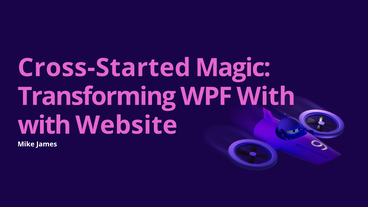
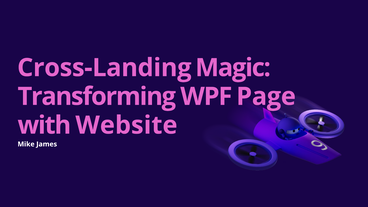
Cross-Started: Cross-Started -> Cross-Landing
WPF With: With -> Page
